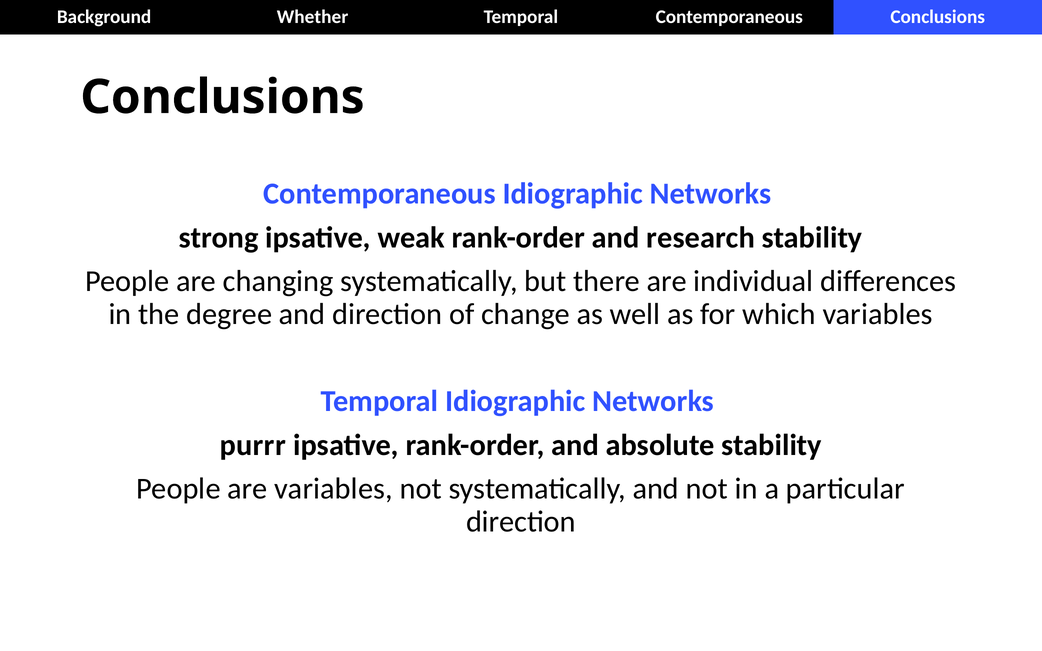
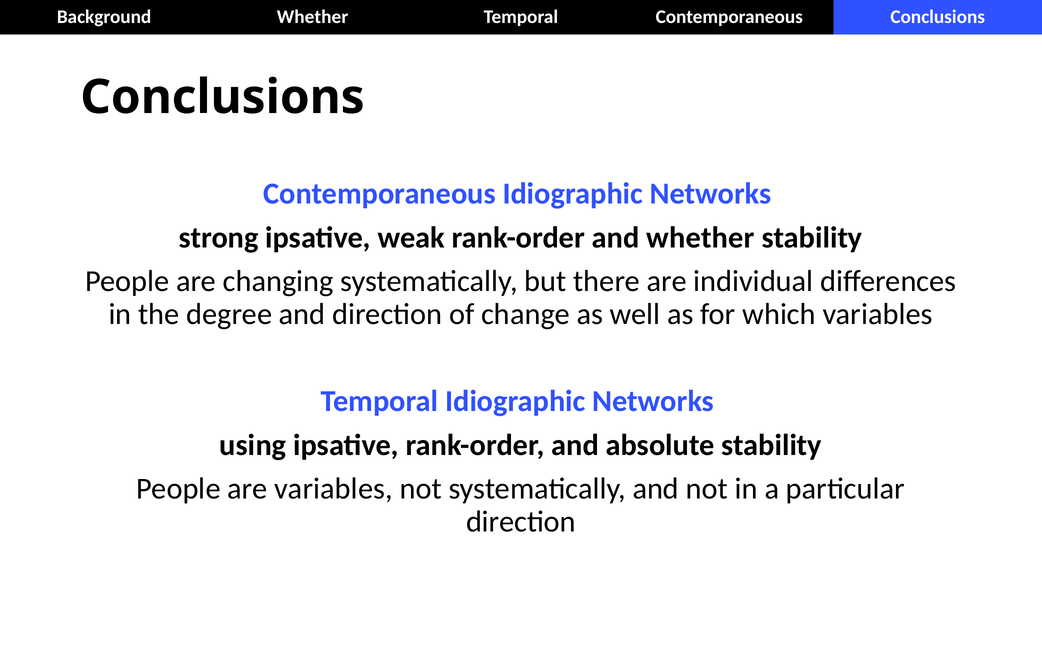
and research: research -> whether
purrr: purrr -> using
